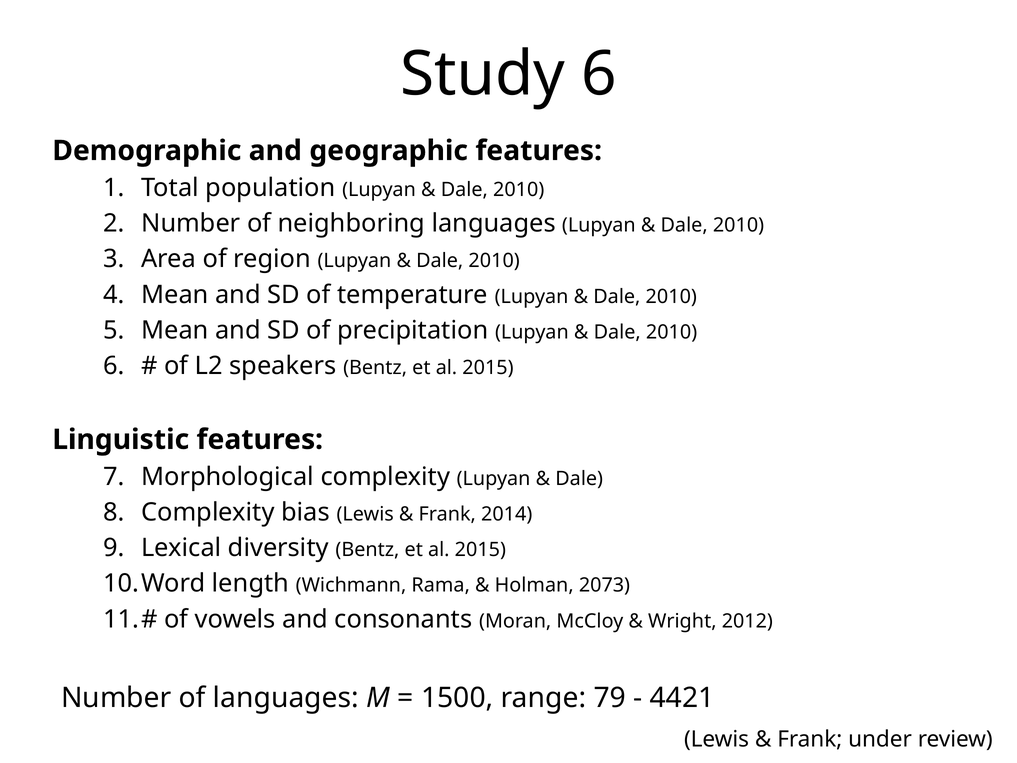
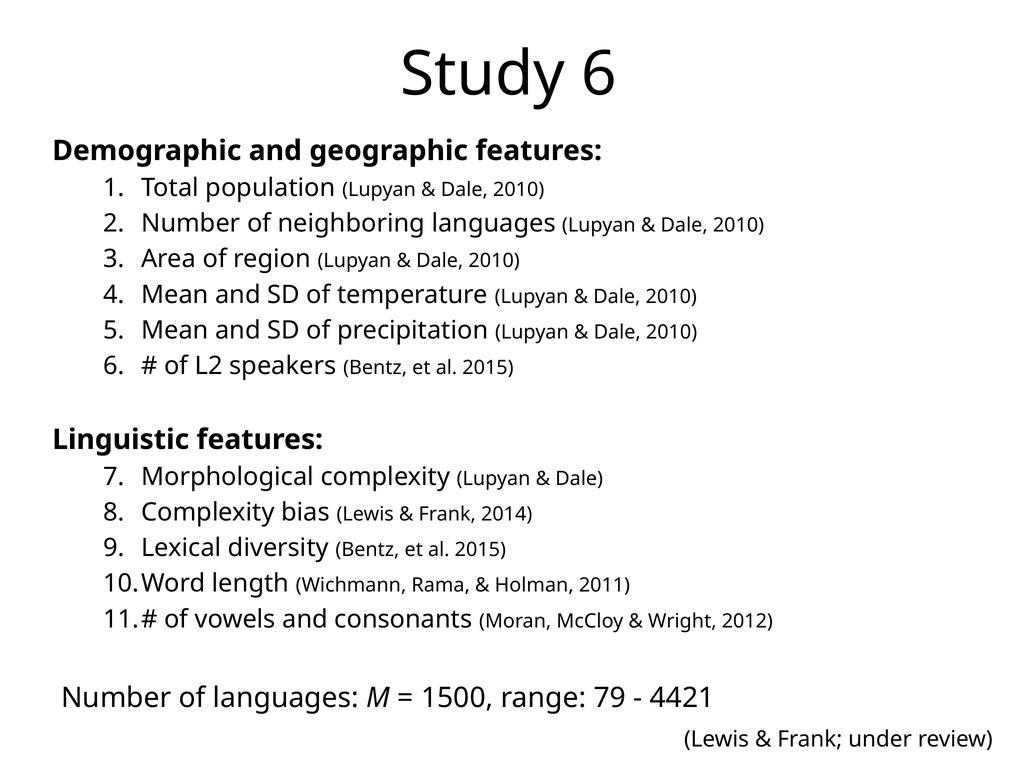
2073: 2073 -> 2011
